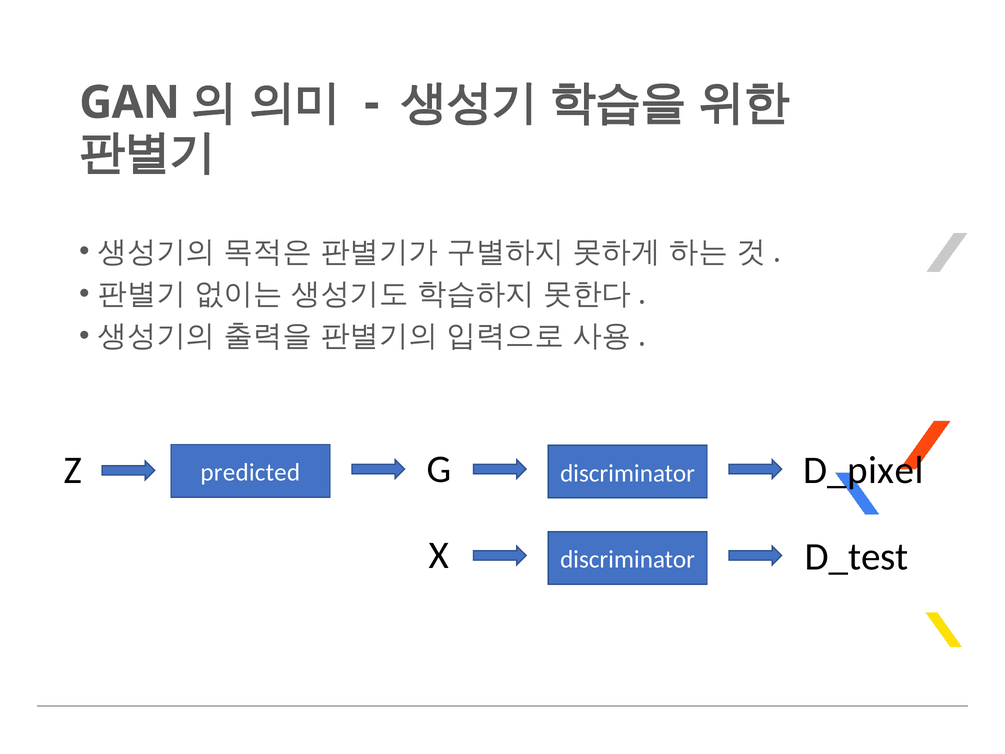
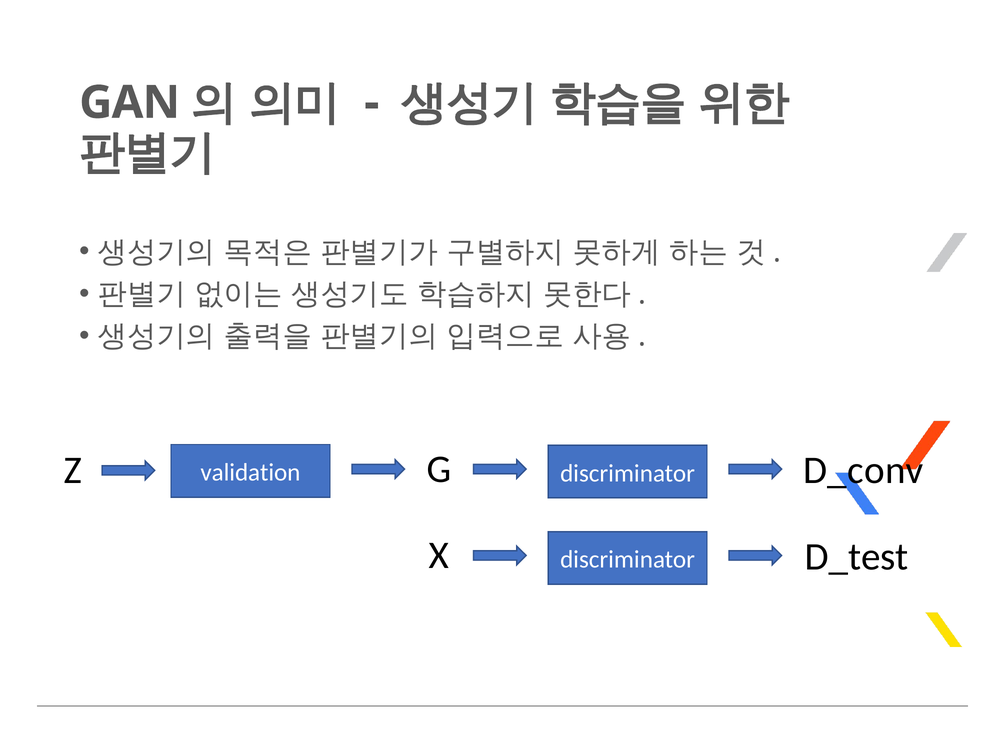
D_pixel: D_pixel -> D_conv
predicted: predicted -> validation
